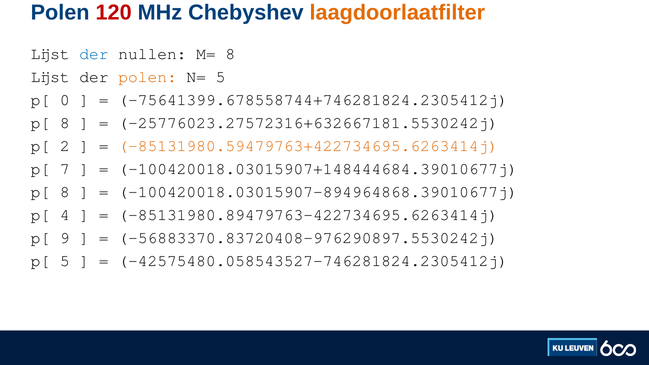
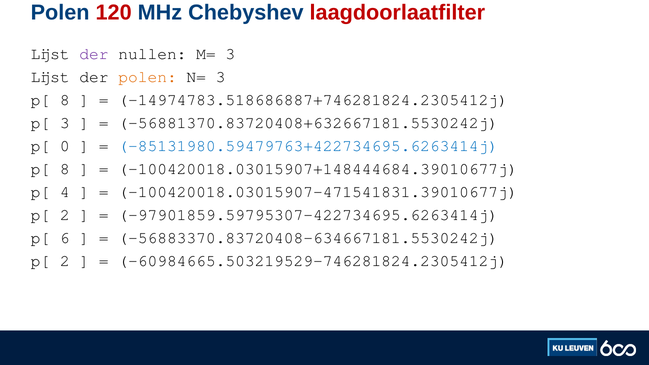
laagdoorlaatfilter colour: orange -> red
der at (94, 54) colour: blue -> purple
M= 8: 8 -> 3
N= 5: 5 -> 3
0 at (65, 100): 0 -> 8
-75641399.678558744+746281824.2305412j: -75641399.678558744+746281824.2305412j -> -14974783.518686887+746281824.2305412j
8 at (65, 123): 8 -> 3
-25776023.27572316+632667181.5530242j: -25776023.27572316+632667181.5530242j -> -56881370.83720408+632667181.5530242j
2: 2 -> 0
-85131980.59479763+422734695.6263414j colour: orange -> blue
7 at (65, 169): 7 -> 8
8 at (65, 192): 8 -> 4
-100420018.03015907-894964868.39010677j: -100420018.03015907-894964868.39010677j -> -100420018.03015907-471541831.39010677j
4 at (65, 215): 4 -> 2
-85131980.89479763-422734695.6263414j: -85131980.89479763-422734695.6263414j -> -97901859.59795307-422734695.6263414j
9: 9 -> 6
-56883370.83720408-976290897.5530242j: -56883370.83720408-976290897.5530242j -> -56883370.83720408-634667181.5530242j
5 at (65, 261): 5 -> 2
-42575480.058543527-746281824.2305412j: -42575480.058543527-746281824.2305412j -> -60984665.503219529-746281824.2305412j
